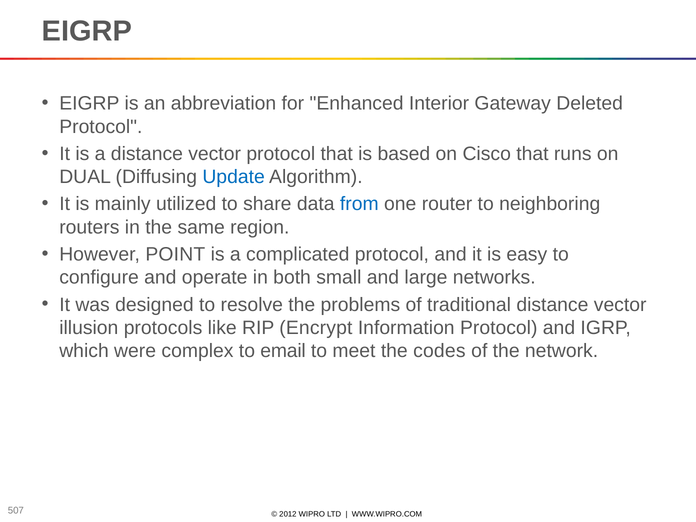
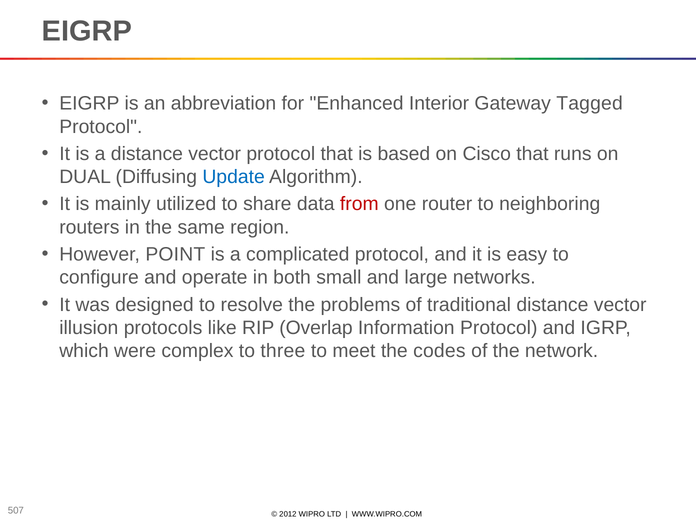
Deleted: Deleted -> Tagged
from colour: blue -> red
Encrypt: Encrypt -> Overlap
email: email -> three
